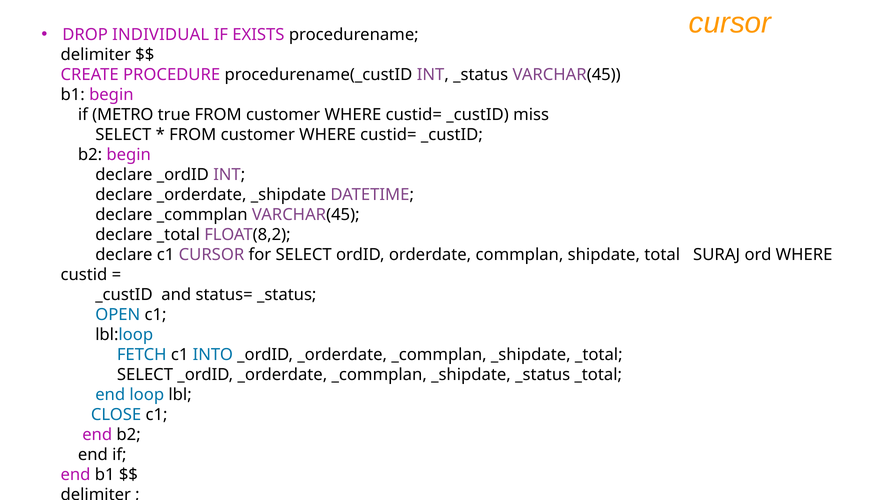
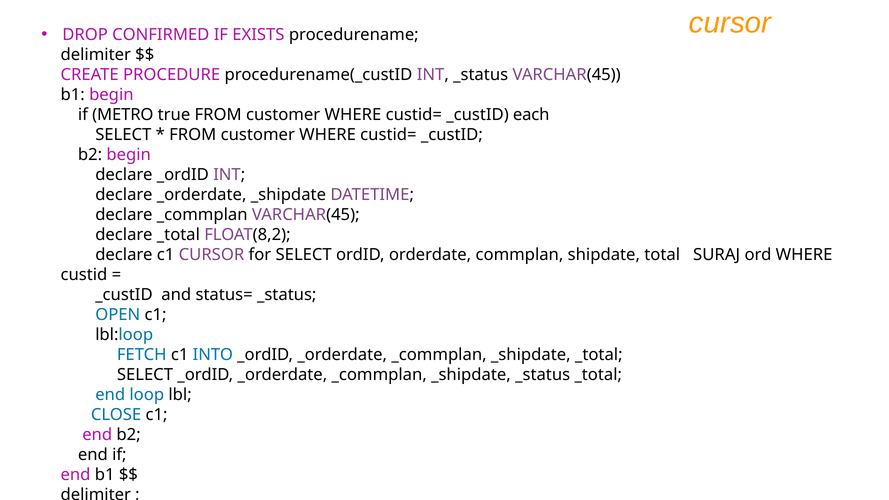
INDIVIDUAL: INDIVIDUAL -> CONFIRMED
miss: miss -> each
